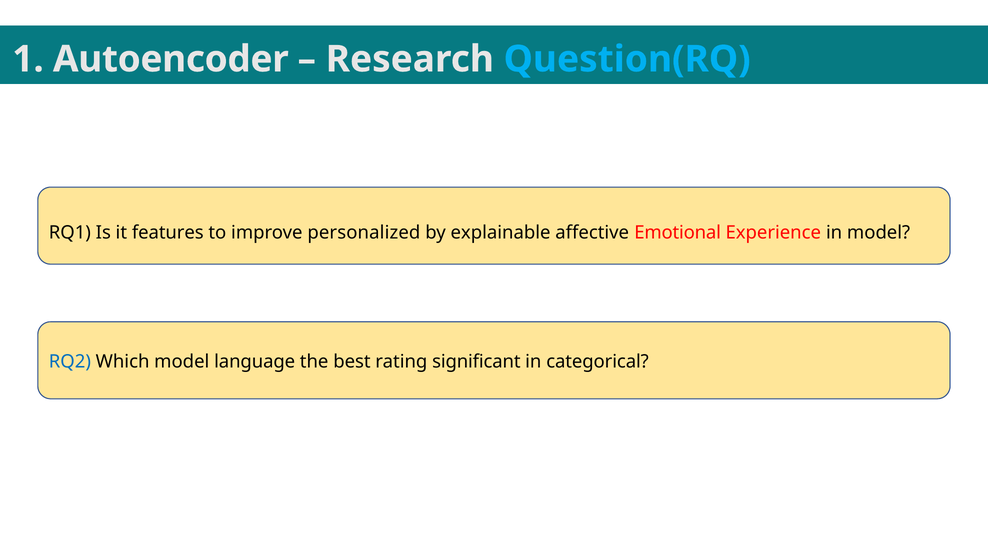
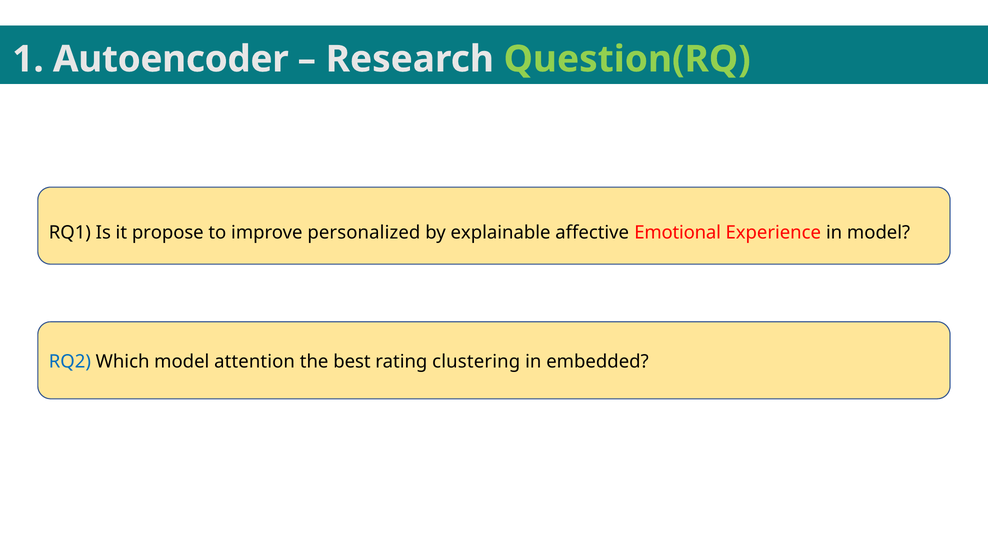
Question(RQ colour: light blue -> light green
features: features -> propose
language: language -> attention
significant: significant -> clustering
categorical: categorical -> embedded
